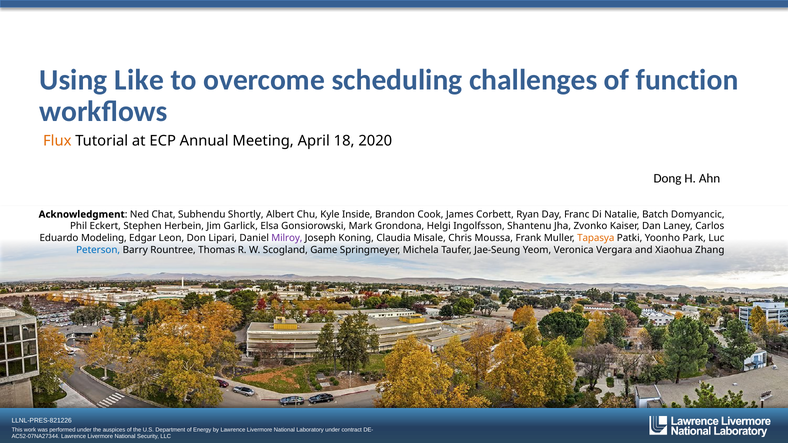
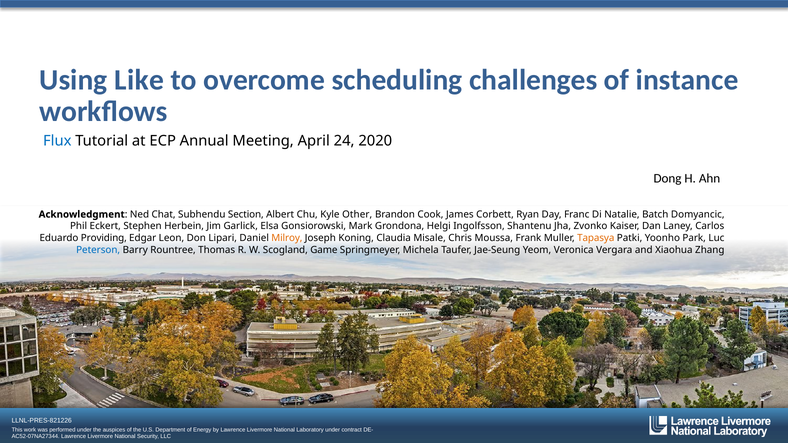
function: function -> instance
Flux colour: orange -> blue
18: 18 -> 24
Shortly: Shortly -> Section
Inside: Inside -> Other
Modeling: Modeling -> Providing
Milroy colour: purple -> orange
